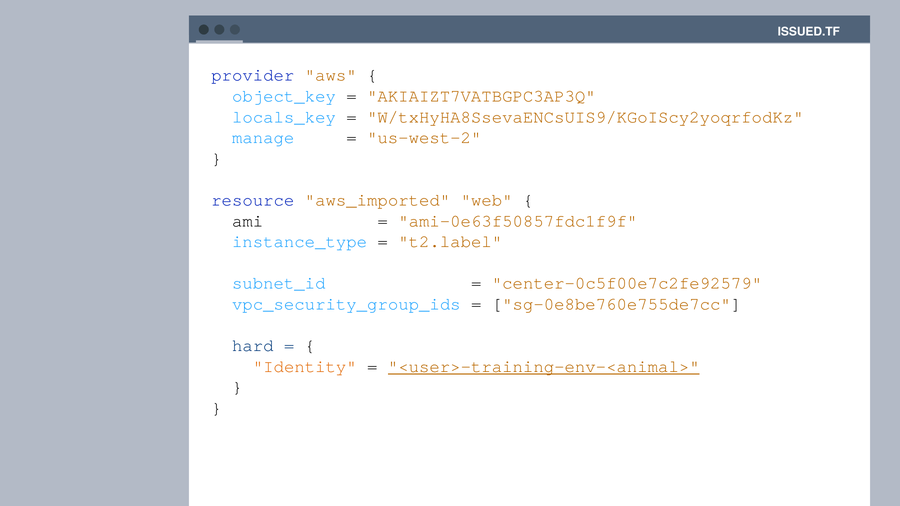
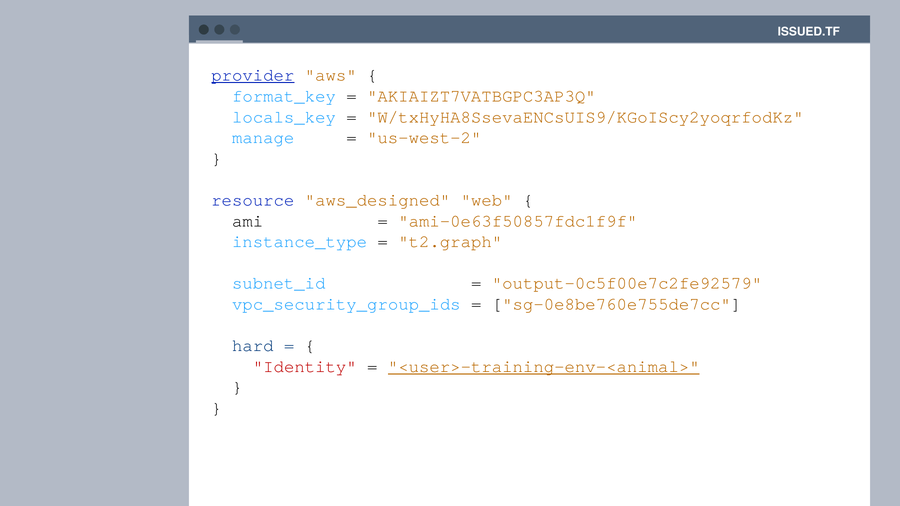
provider underline: none -> present
object_key: object_key -> format_key
aws_imported: aws_imported -> aws_designed
t2.label: t2.label -> t2.graph
center-0c5f00e7c2fe92579: center-0c5f00e7c2fe92579 -> output-0c5f00e7c2fe92579
Identity colour: orange -> red
